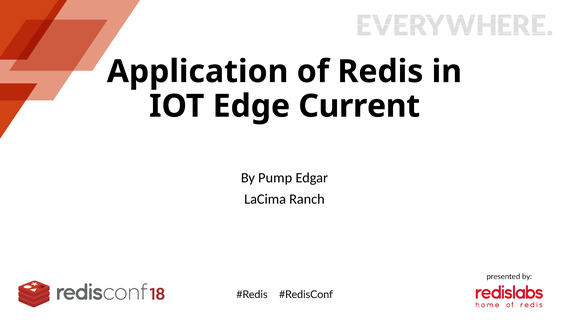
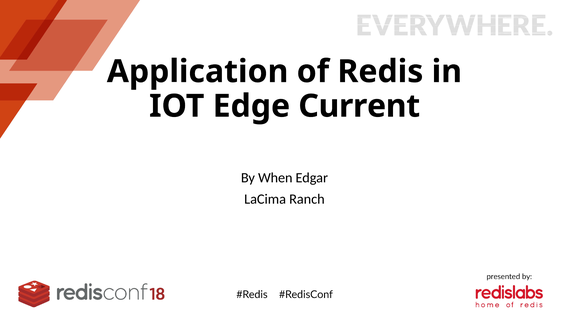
Pump: Pump -> When
